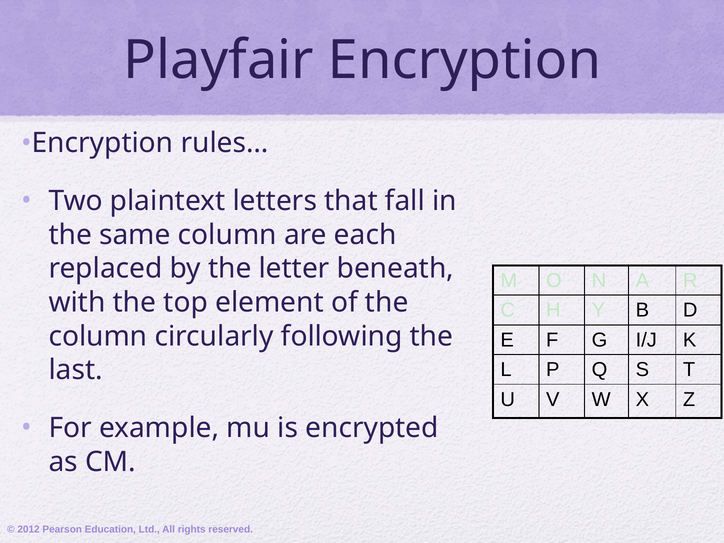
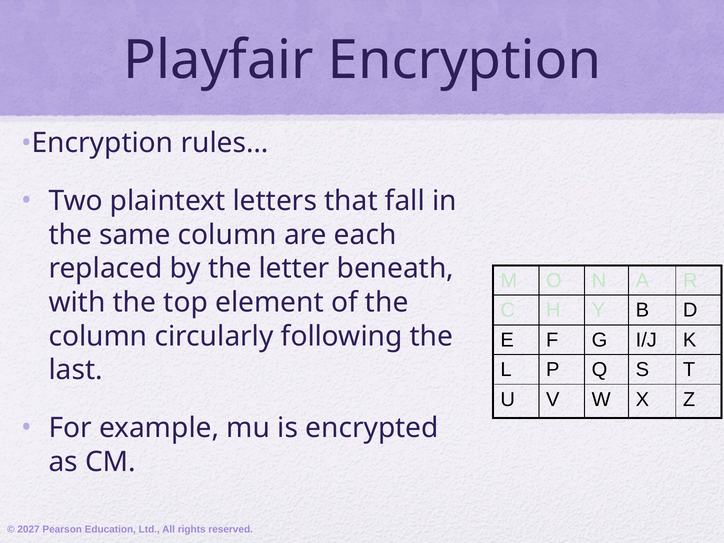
2012: 2012 -> 2027
